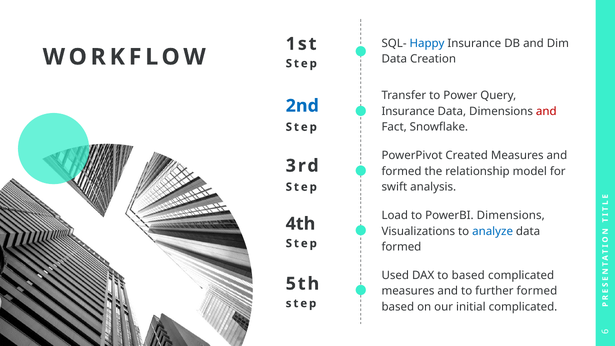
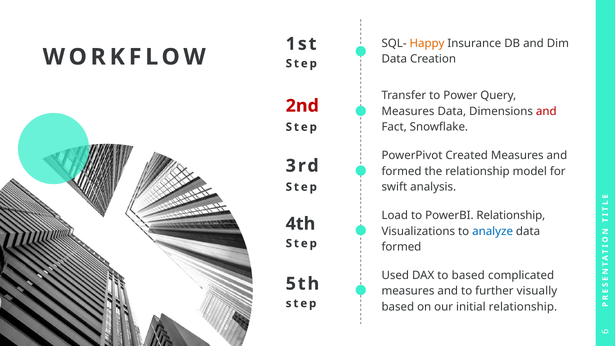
Happy colour: blue -> orange
2nd colour: blue -> red
Insurance at (408, 111): Insurance -> Measures
PowerBI Dimensions: Dimensions -> Relationship
further formed: formed -> visually
initial complicated: complicated -> relationship
